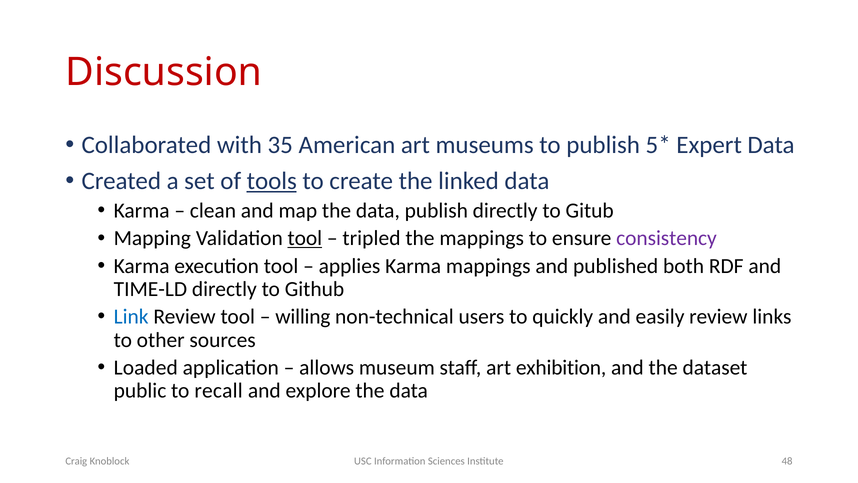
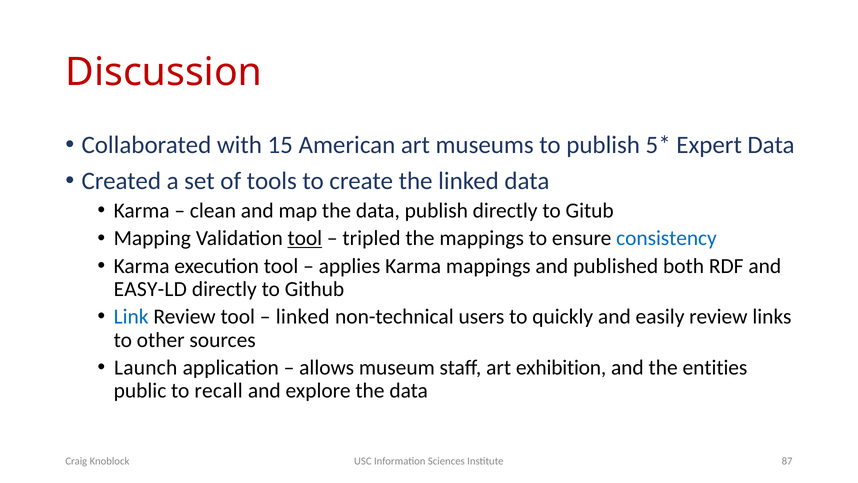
35: 35 -> 15
tools underline: present -> none
consistency colour: purple -> blue
TIME-LD: TIME-LD -> EASY-LD
willing at (303, 317): willing -> linked
Loaded: Loaded -> Launch
dataset: dataset -> entities
48: 48 -> 87
